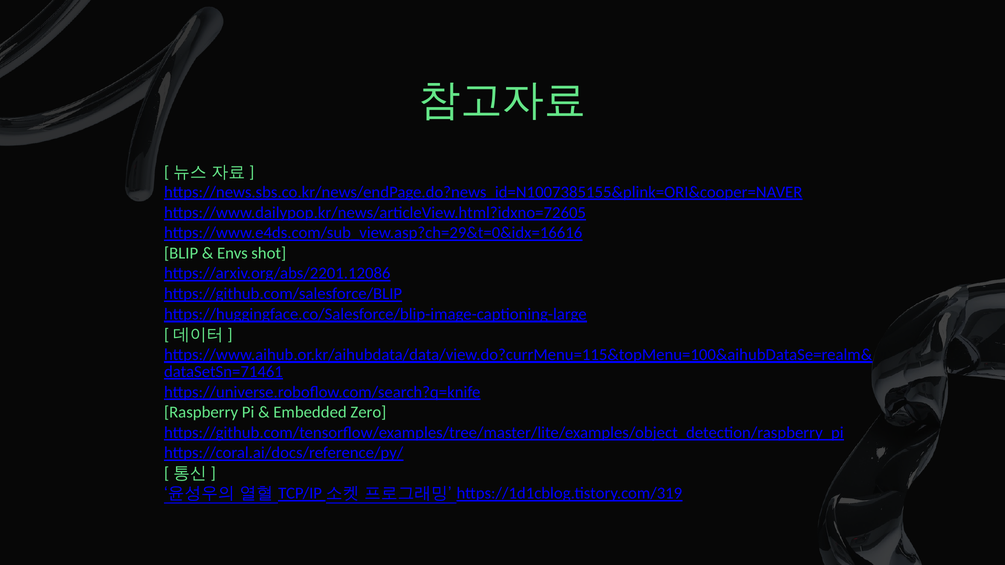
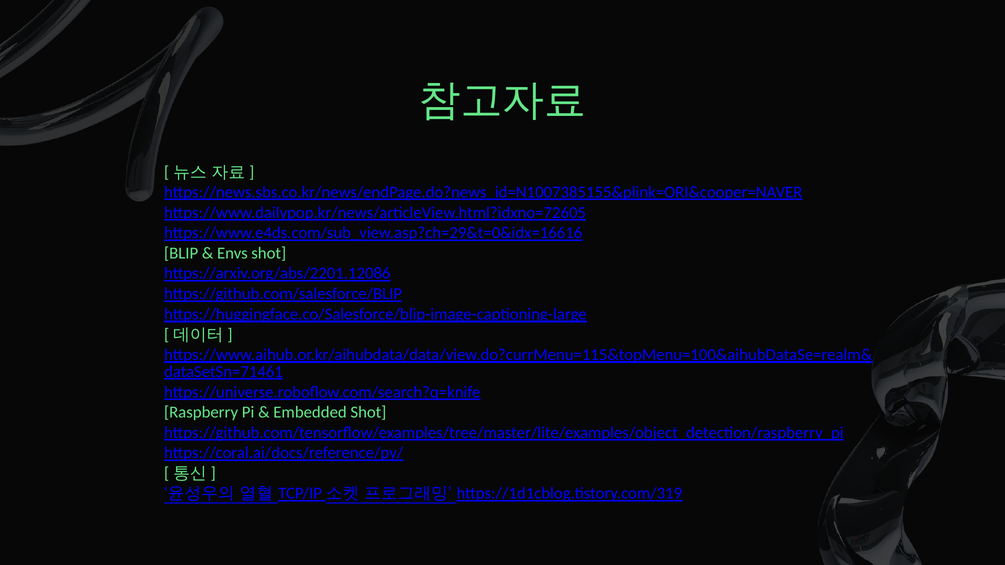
Embedded Zero: Zero -> Shot
